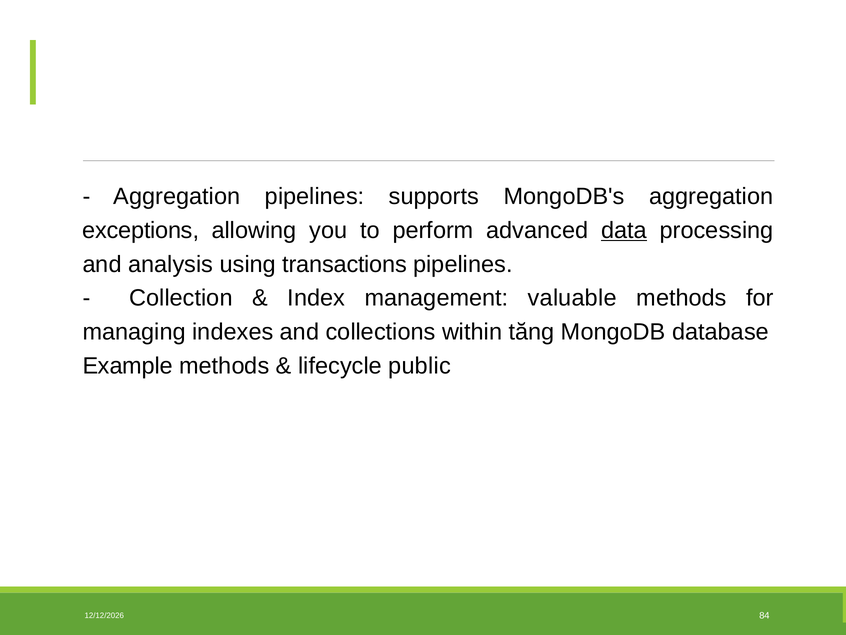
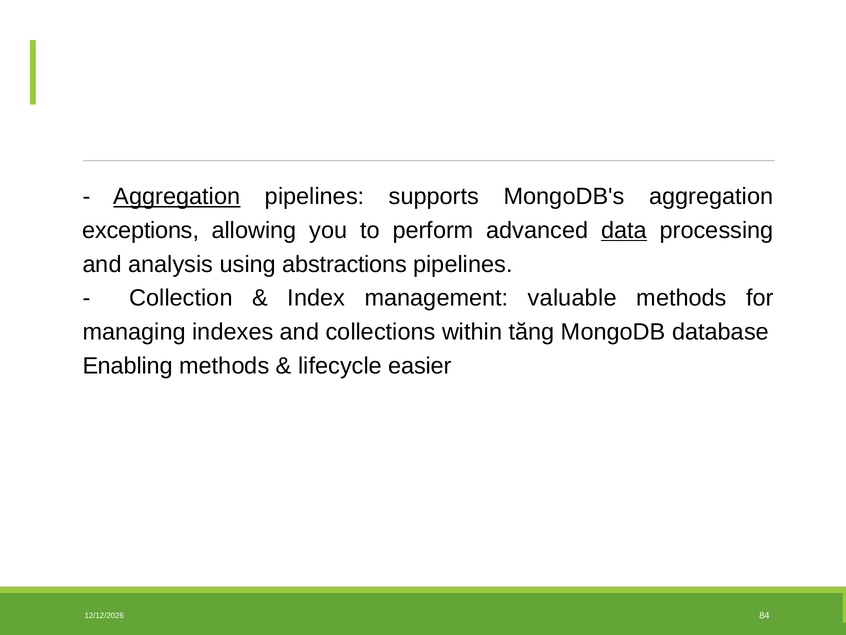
Aggregation at (177, 196) underline: none -> present
transactions: transactions -> abstractions
Example: Example -> Enabling
public: public -> easier
